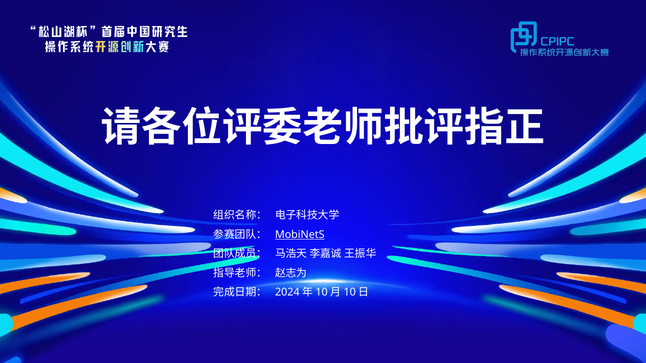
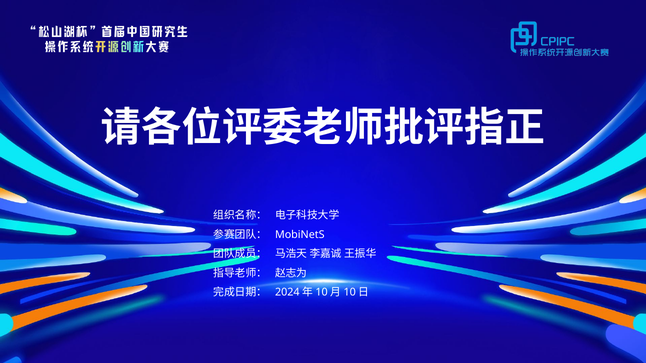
MobiNetS underline: present -> none
